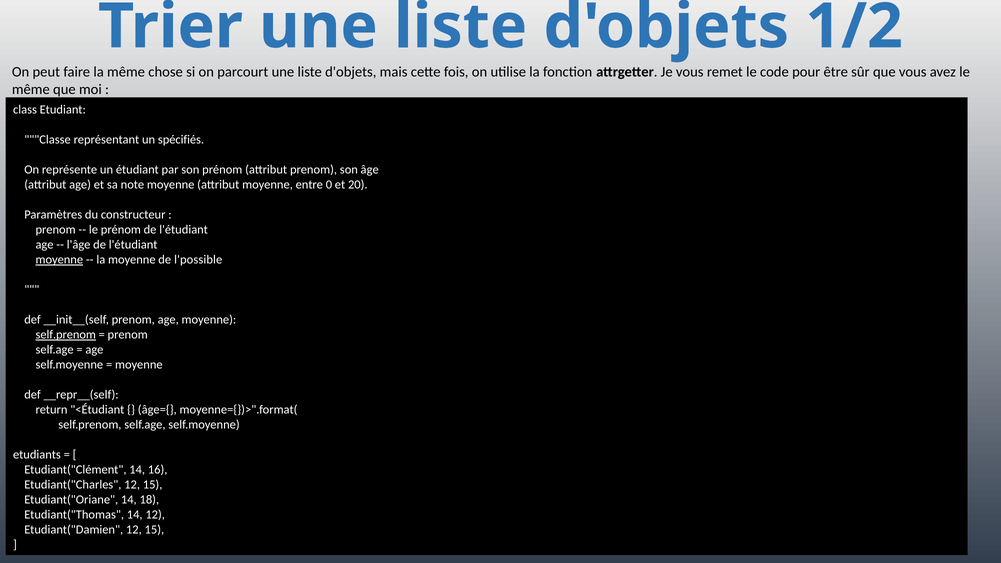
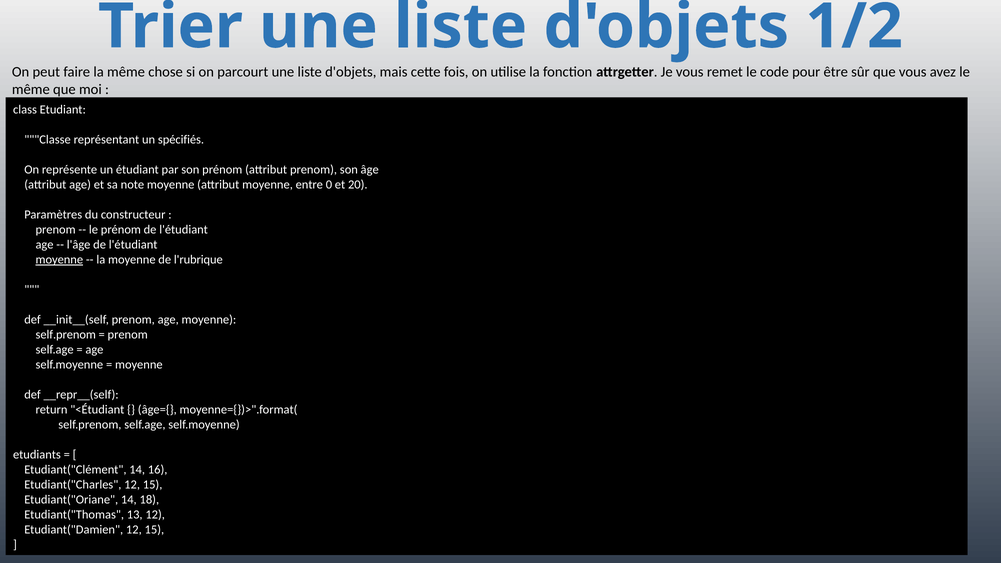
l'possible: l'possible -> l'rubrique
self.prenom at (66, 335) underline: present -> none
Etudiant("Thomas 14: 14 -> 13
